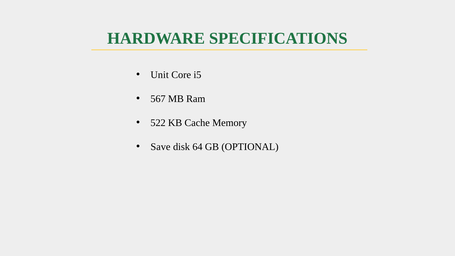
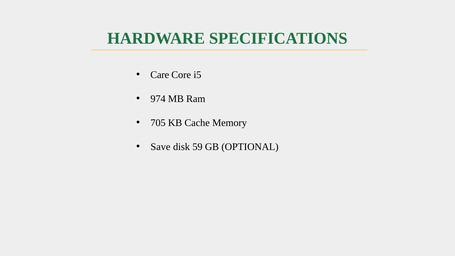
Unit: Unit -> Care
567: 567 -> 974
522: 522 -> 705
64: 64 -> 59
